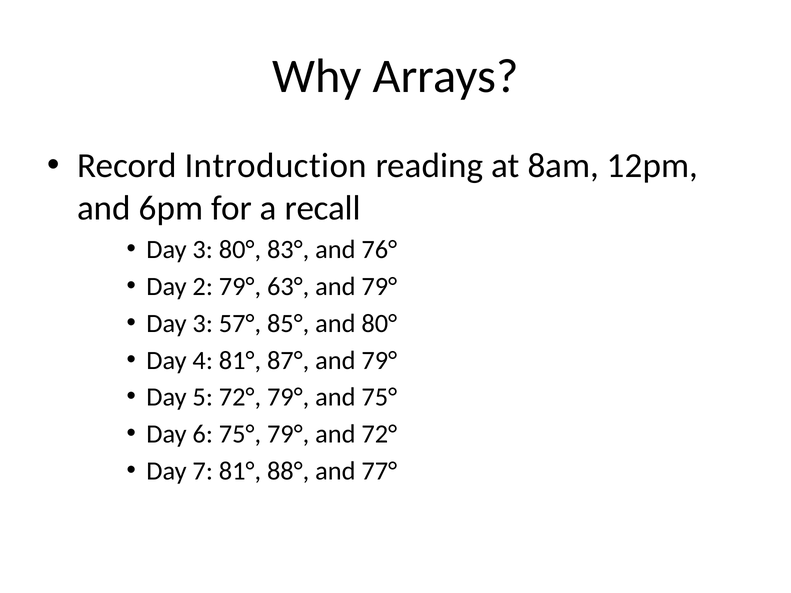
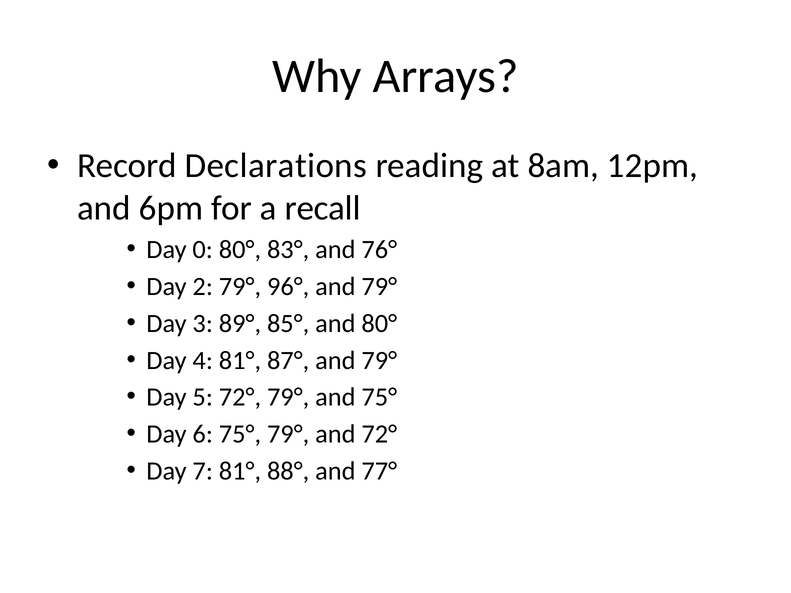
Introduction: Introduction -> Declarations
3 at (203, 250): 3 -> 0
63°: 63° -> 96°
57°: 57° -> 89°
